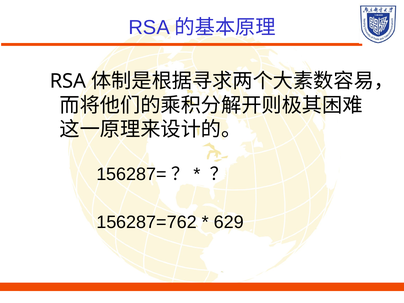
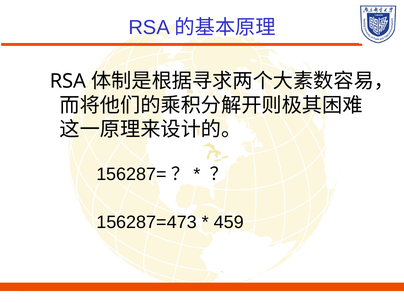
156287=762: 156287=762 -> 156287=473
629: 629 -> 459
